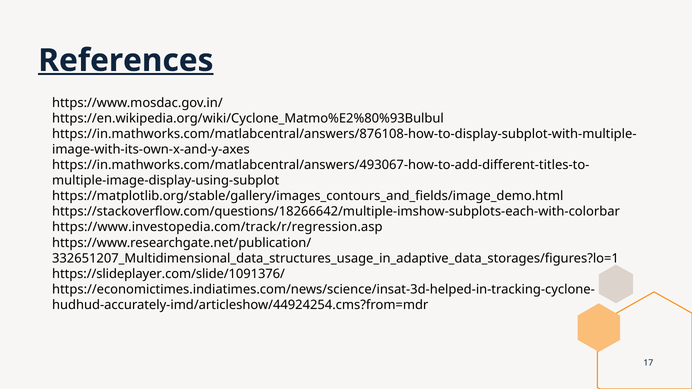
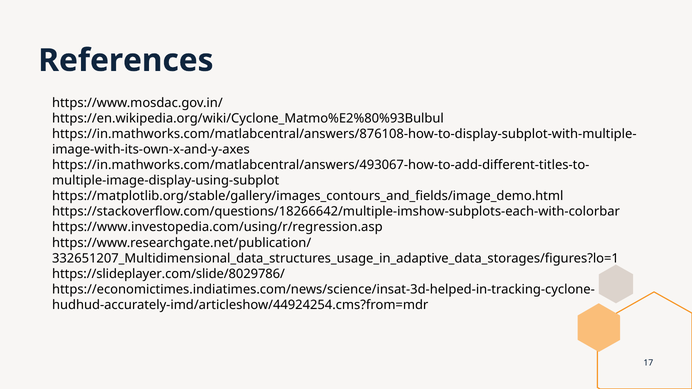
References underline: present -> none
https://www.investopedia.com/track/r/regression.asp: https://www.investopedia.com/track/r/regression.asp -> https://www.investopedia.com/using/r/regression.asp
https://slideplayer.com/slide/1091376/: https://slideplayer.com/slide/1091376/ -> https://slideplayer.com/slide/8029786/
